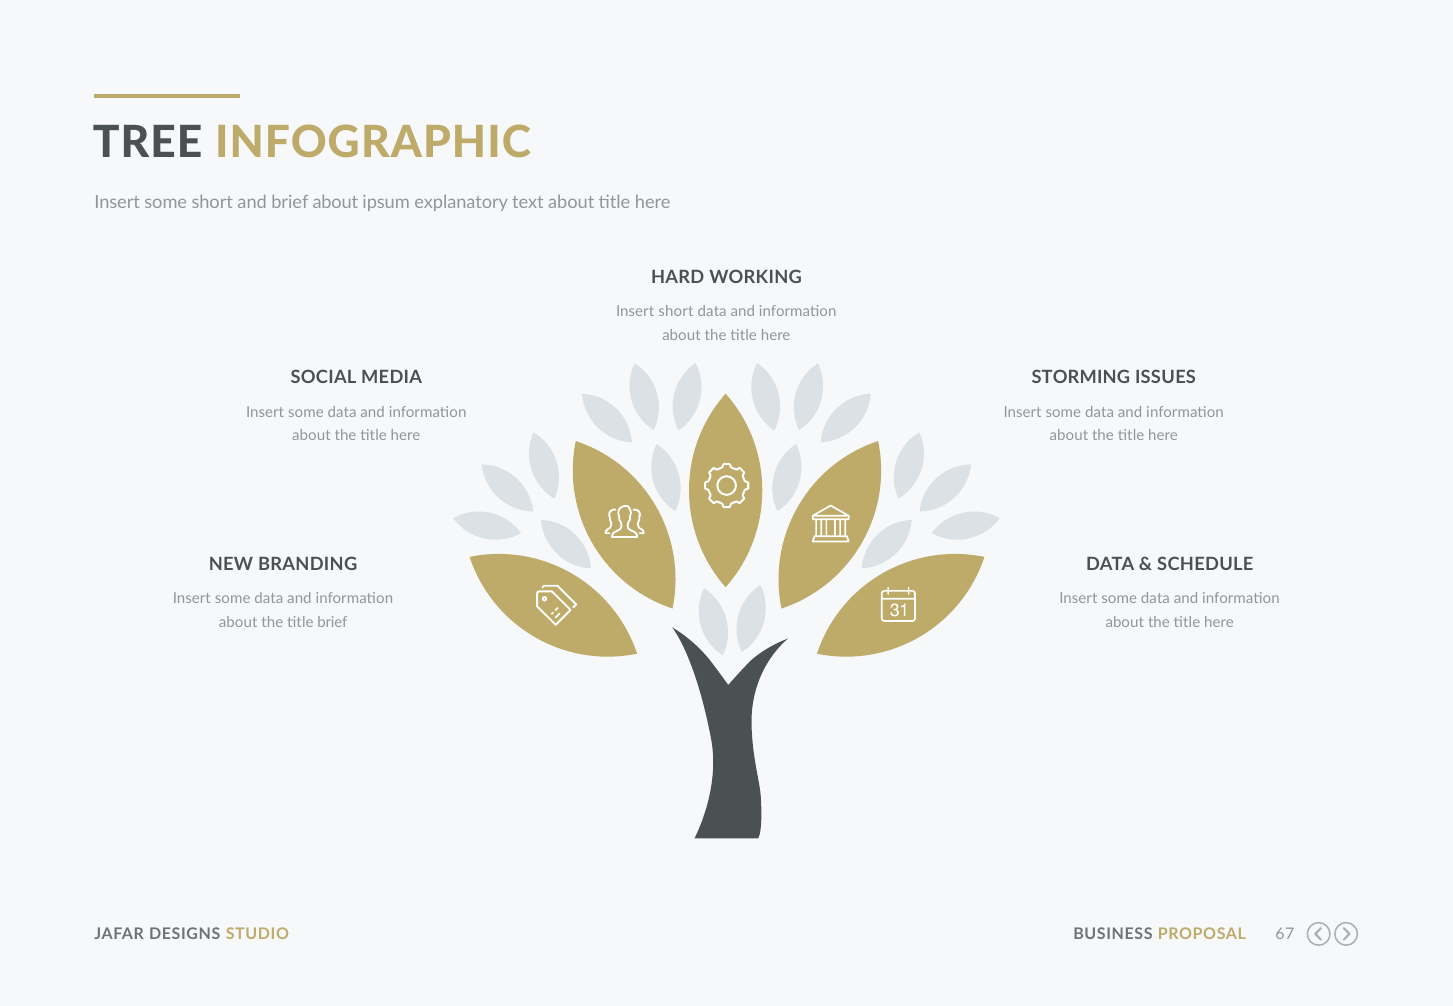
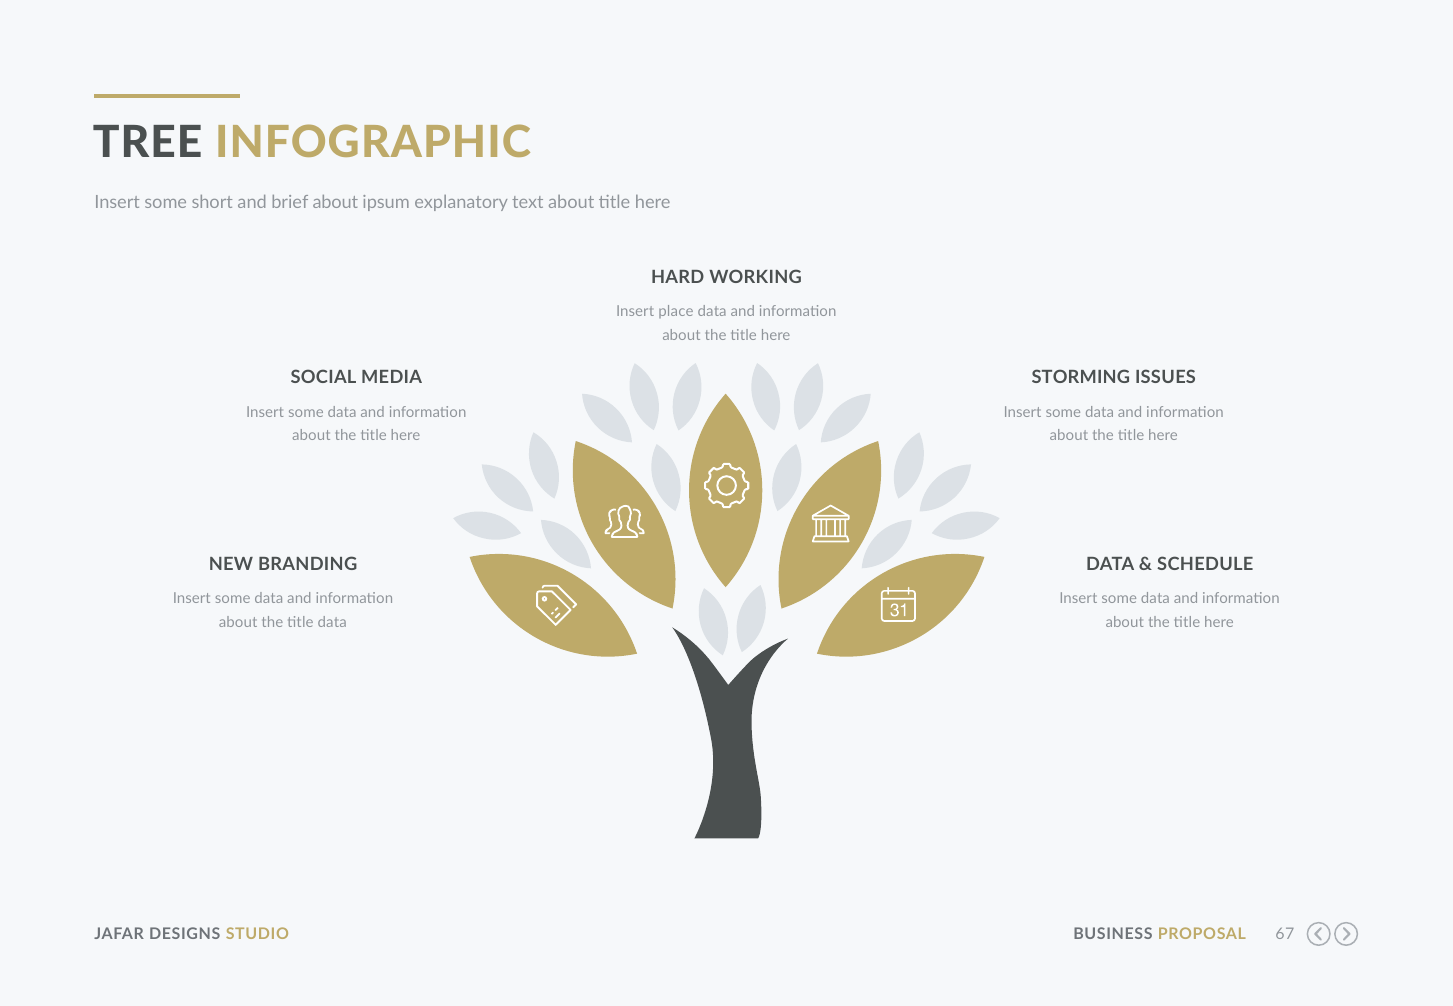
Insert short: short -> place
title brief: brief -> data
